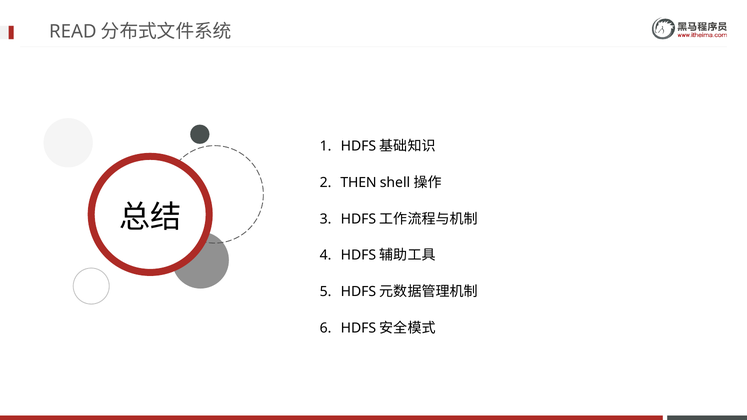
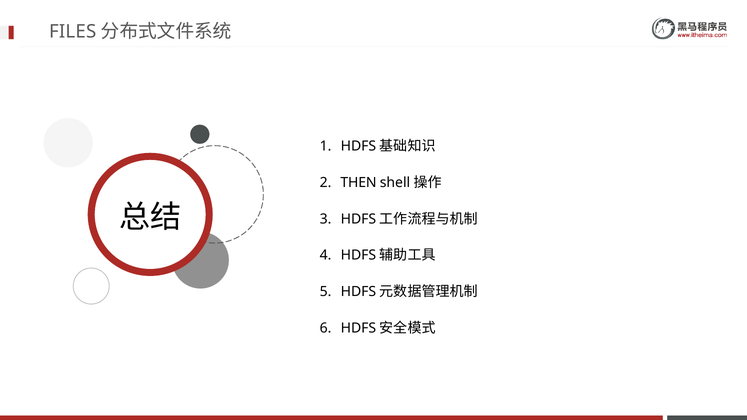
READ: READ -> FILES
